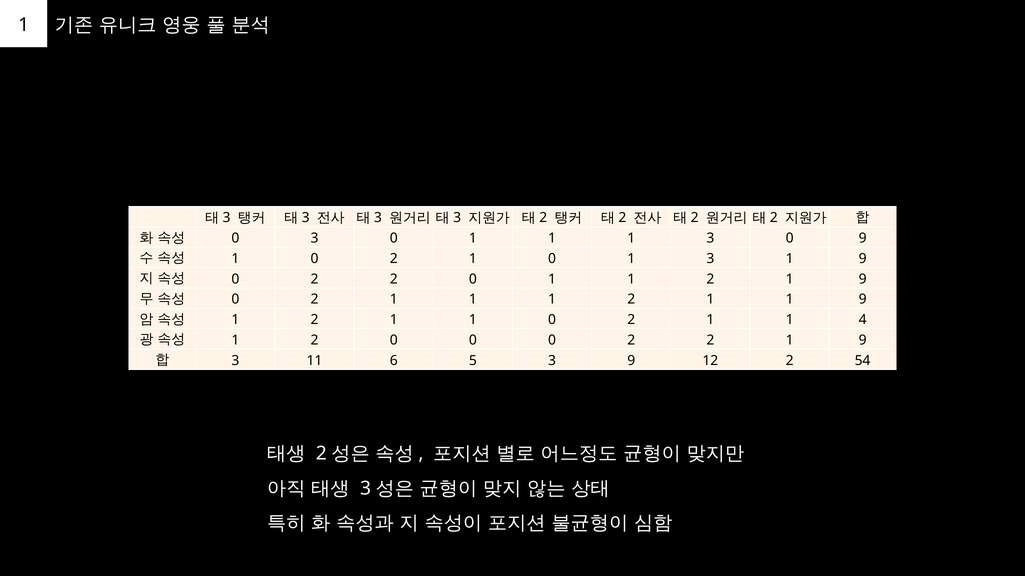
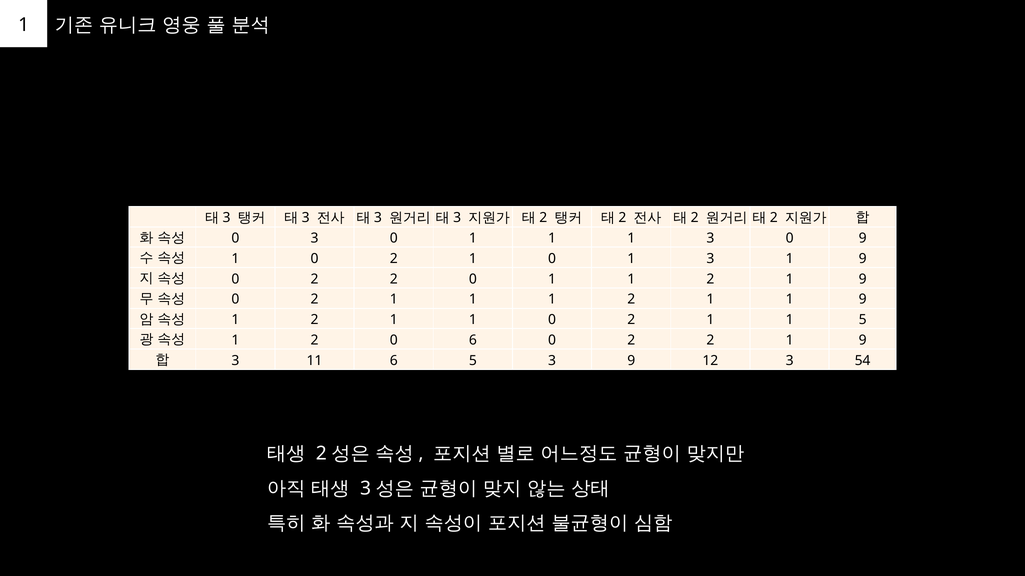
1 4: 4 -> 5
2 0 0: 0 -> 6
12 2: 2 -> 3
